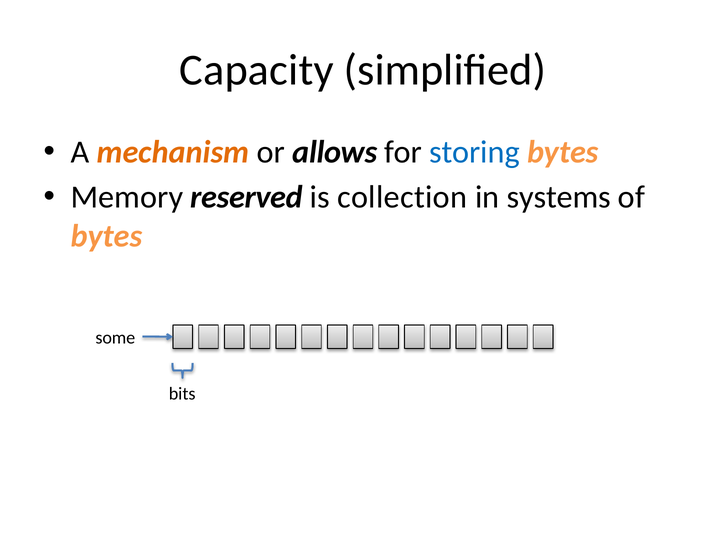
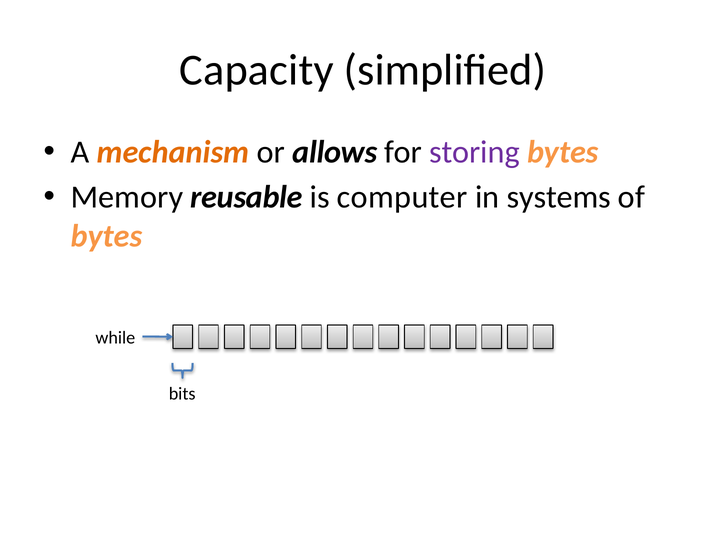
storing colour: blue -> purple
reserved: reserved -> reusable
collection: collection -> computer
some: some -> while
